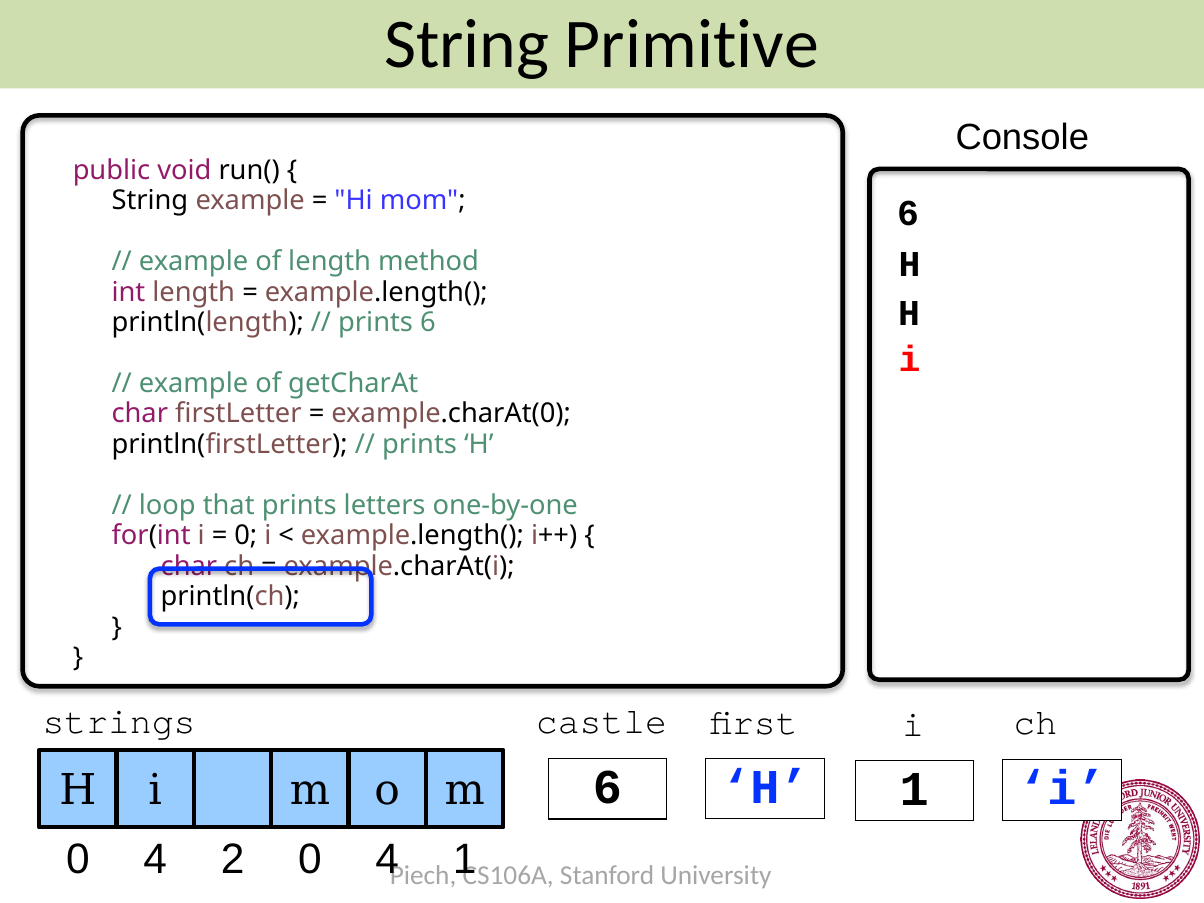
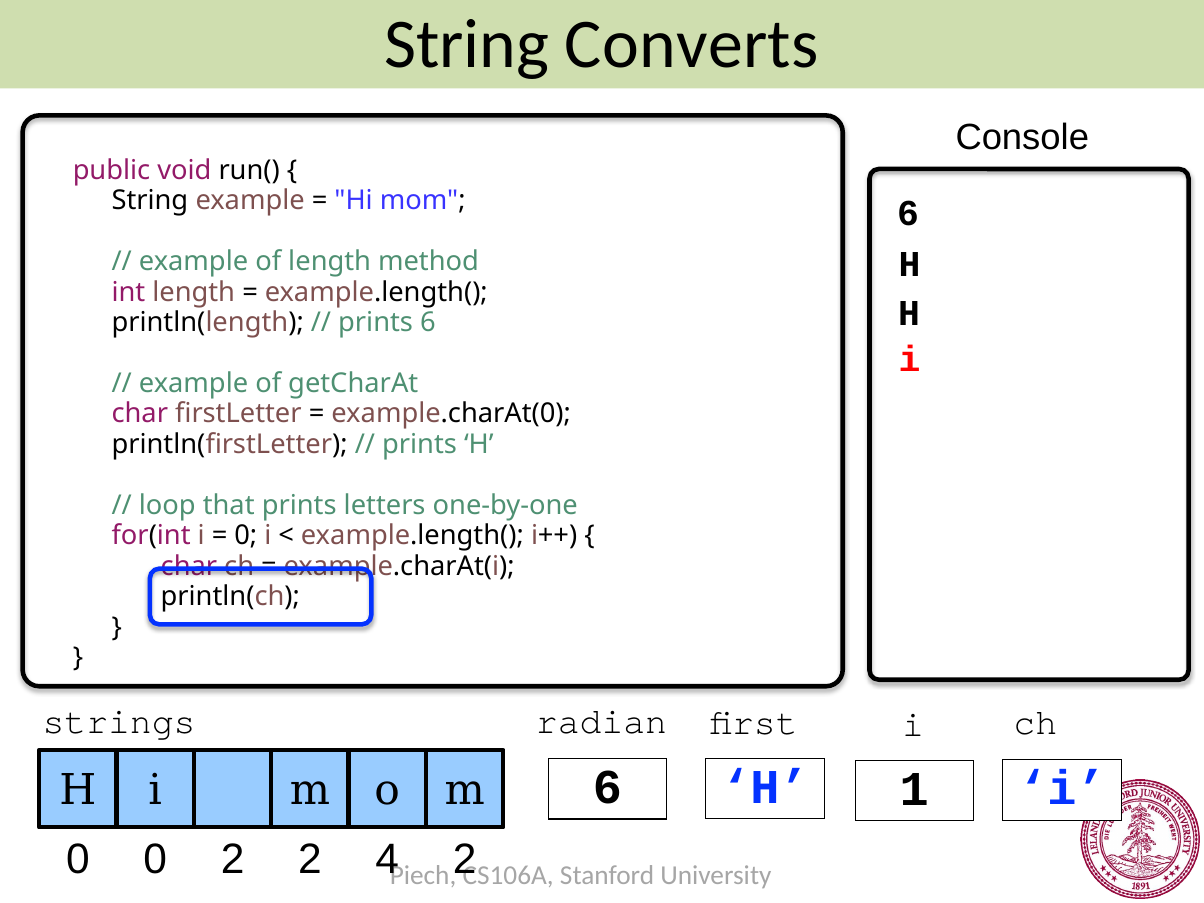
Primitive: Primitive -> Converts
castle: castle -> radian
4 at (155, 859): 4 -> 0
2 0: 0 -> 2
4 1: 1 -> 2
